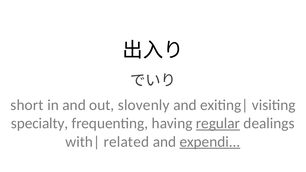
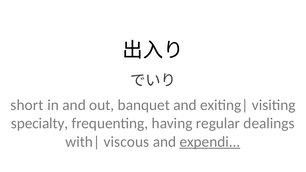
slovenly: slovenly -> banquet
regular underline: present -> none
related: related -> viscous
